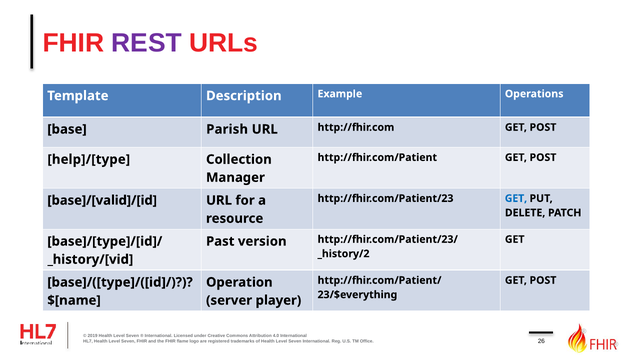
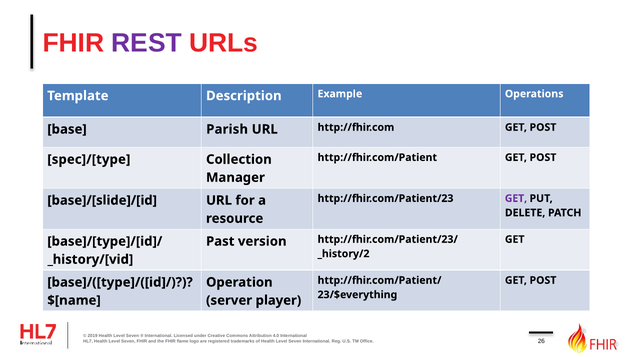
help]/[type: help]/[type -> spec]/[type
GET at (516, 198) colour: blue -> purple
base]/[valid]/[id: base]/[valid]/[id -> base]/[slide]/[id
